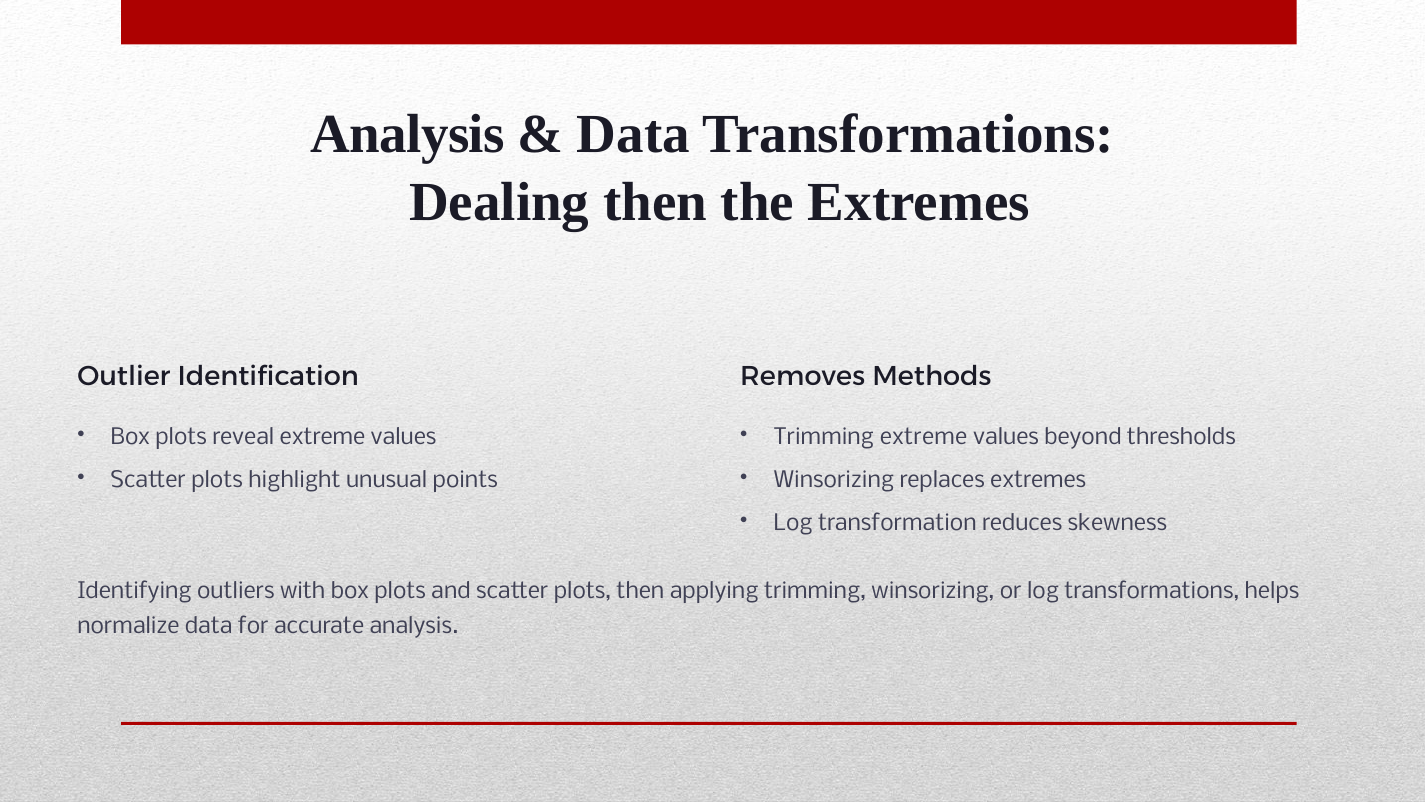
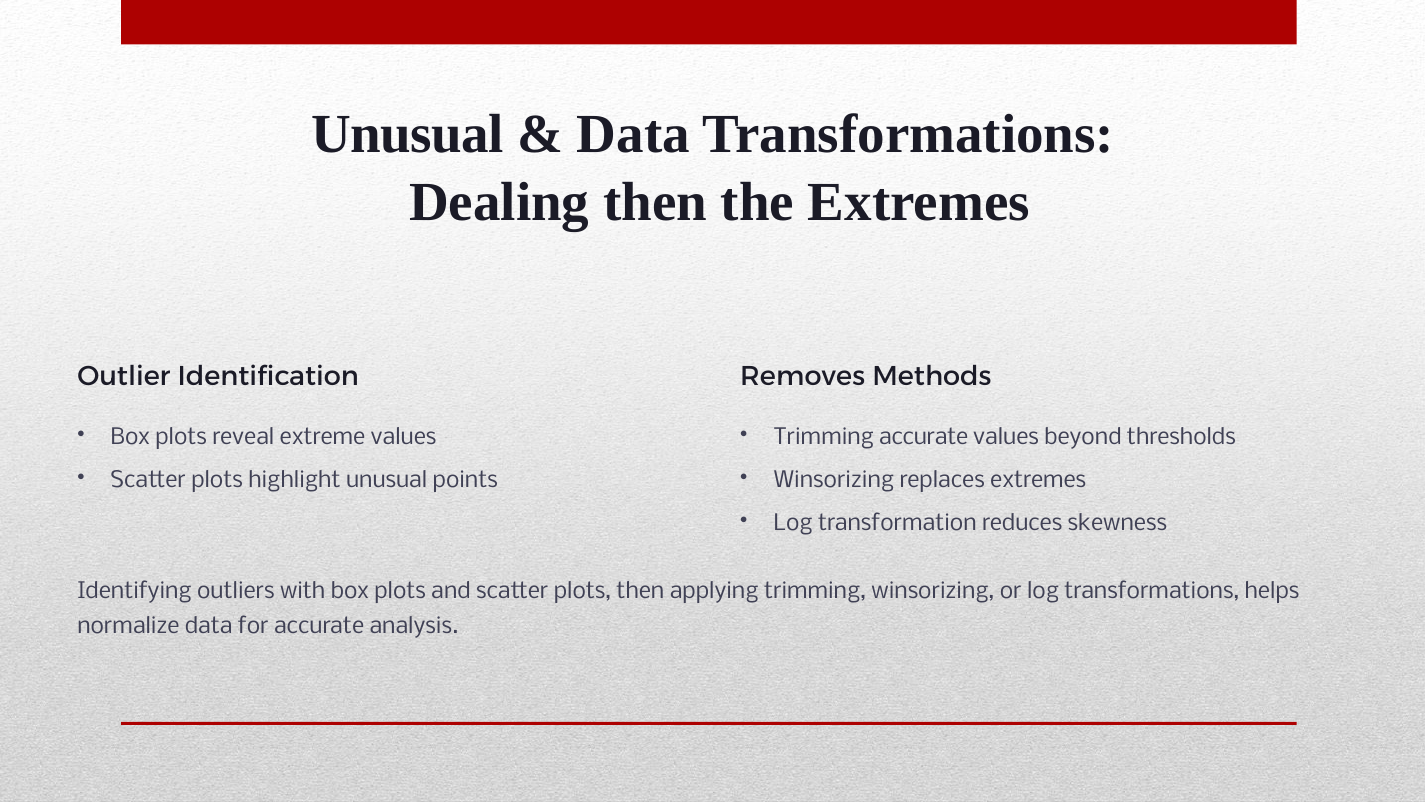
Analysis at (408, 134): Analysis -> Unusual
Trimming extreme: extreme -> accurate
